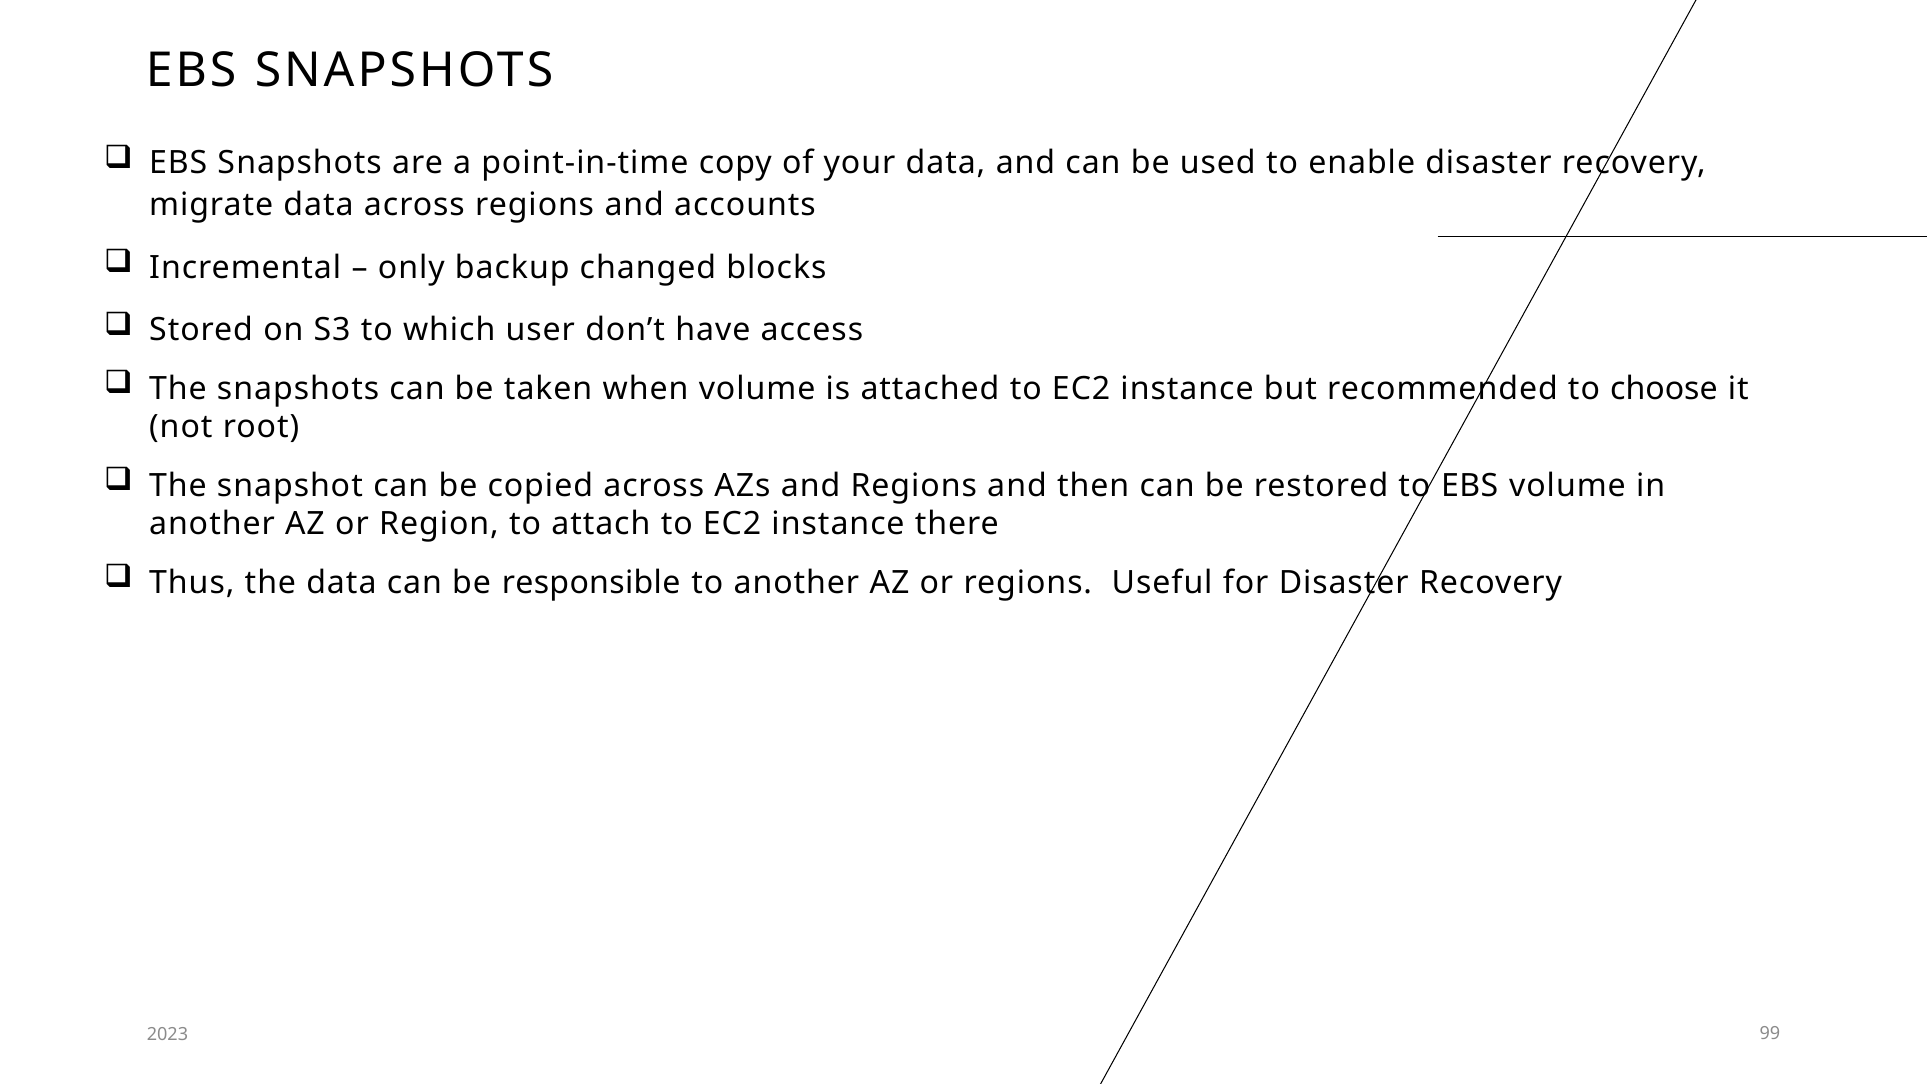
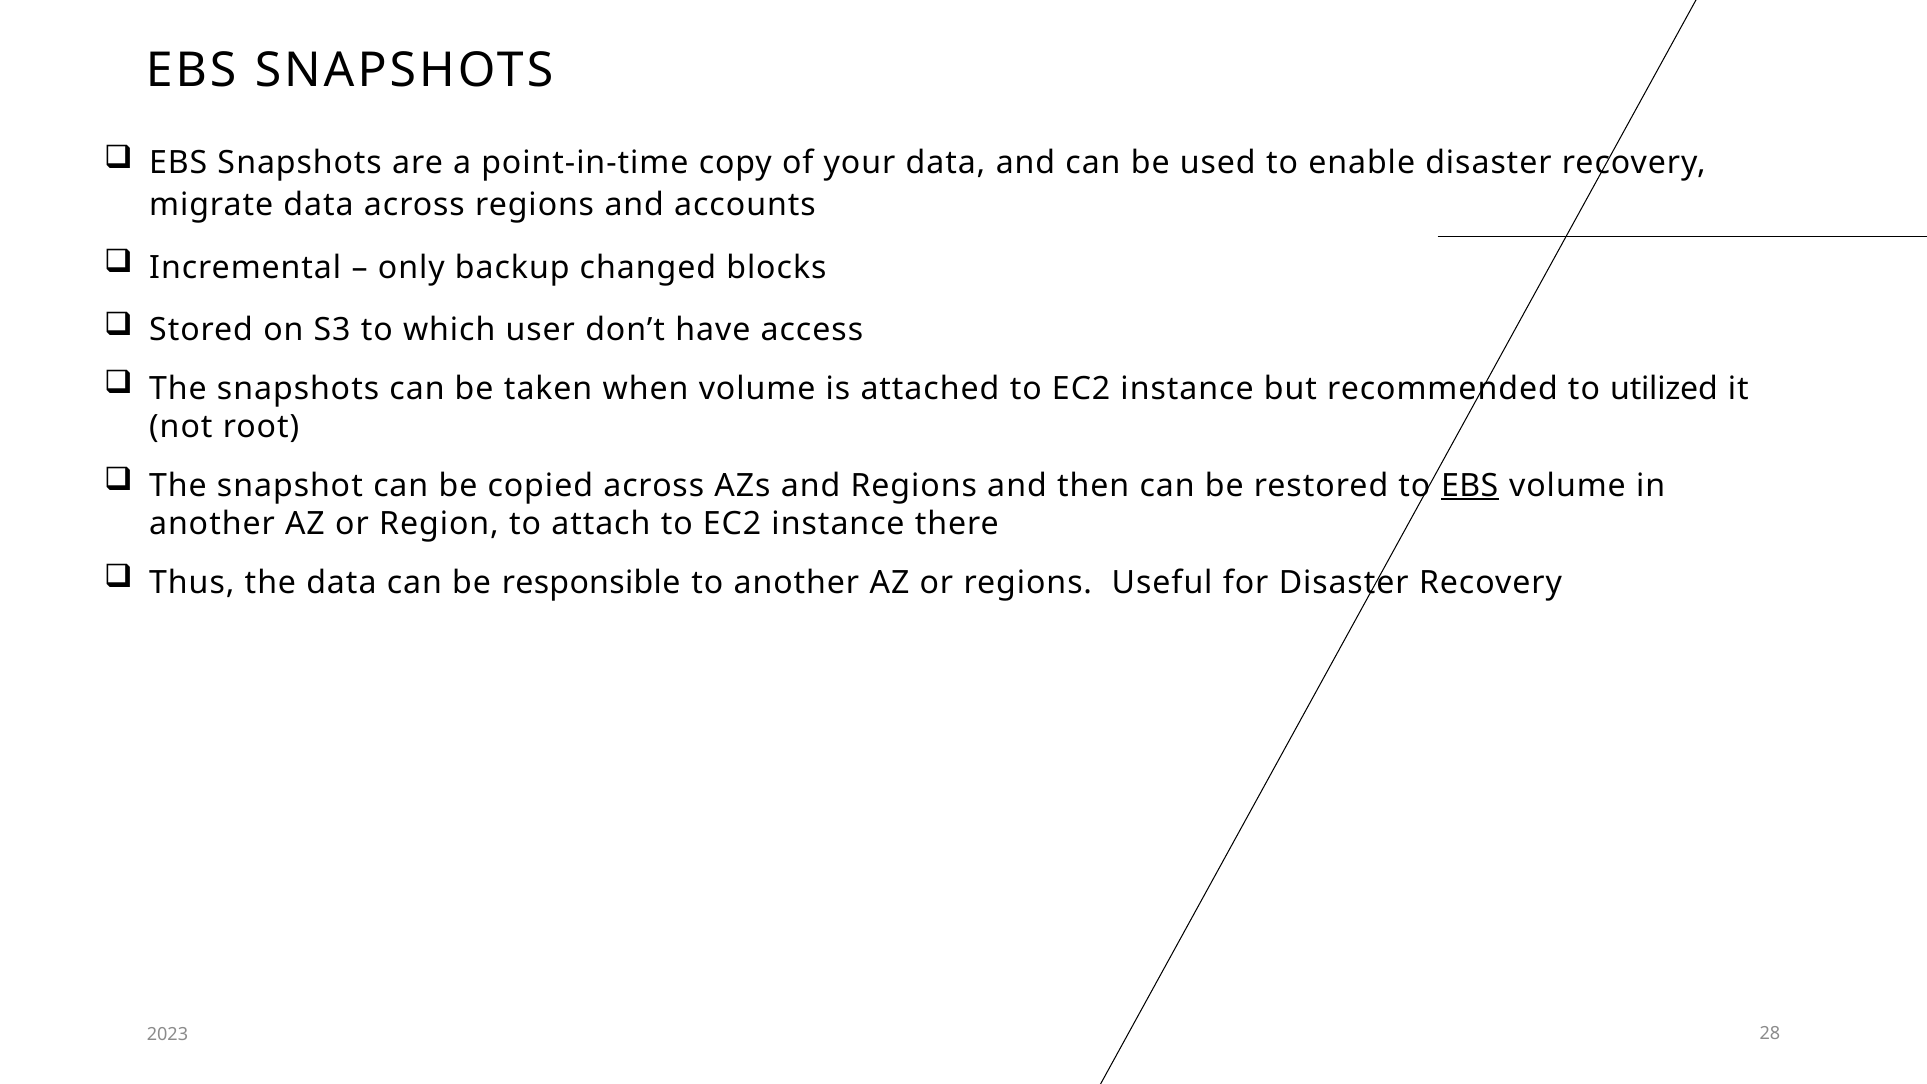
choose: choose -> utilized
EBS at (1470, 485) underline: none -> present
99: 99 -> 28
